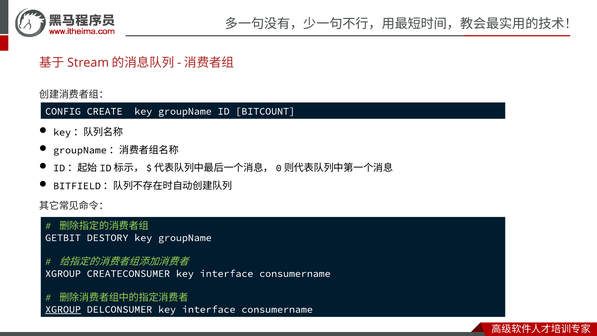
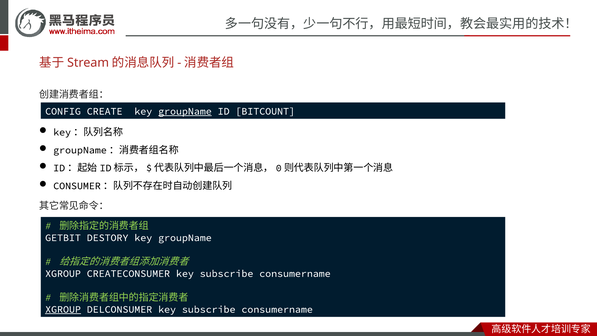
groupName at (185, 111) underline: none -> present
BITFIELD: BITFIELD -> CONSUMER
CREATECONSUMER key interface: interface -> subscribe
DELCONSUMER key interface: interface -> subscribe
